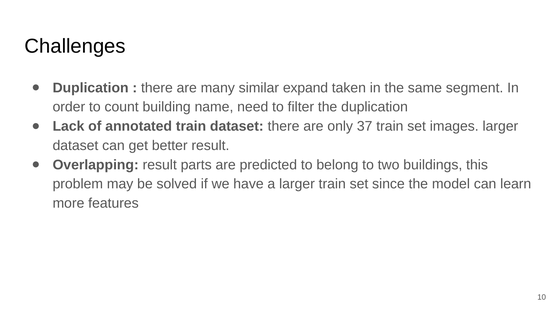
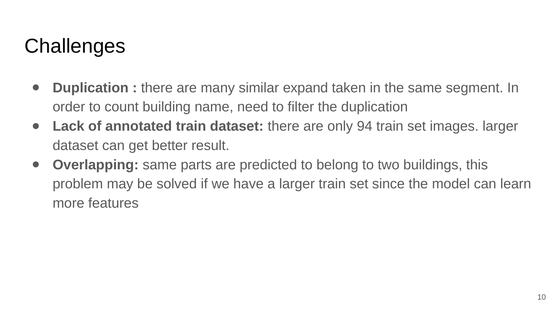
37: 37 -> 94
Overlapping result: result -> same
